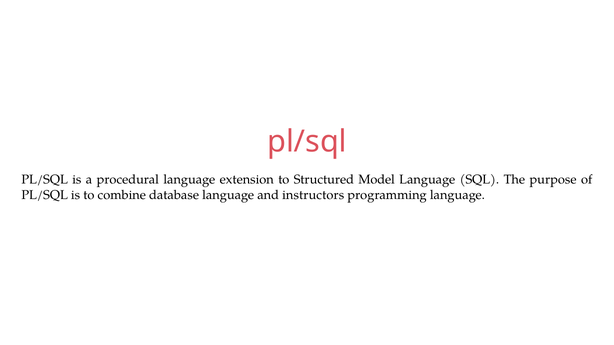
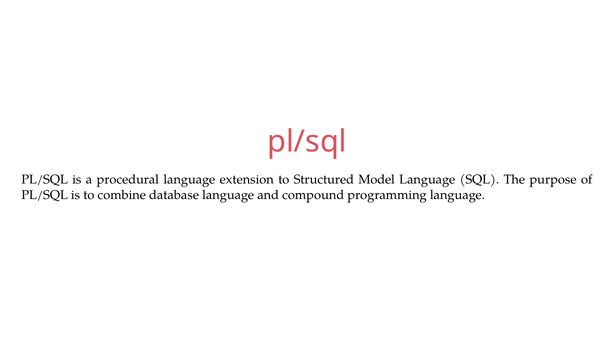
instructors: instructors -> compound
